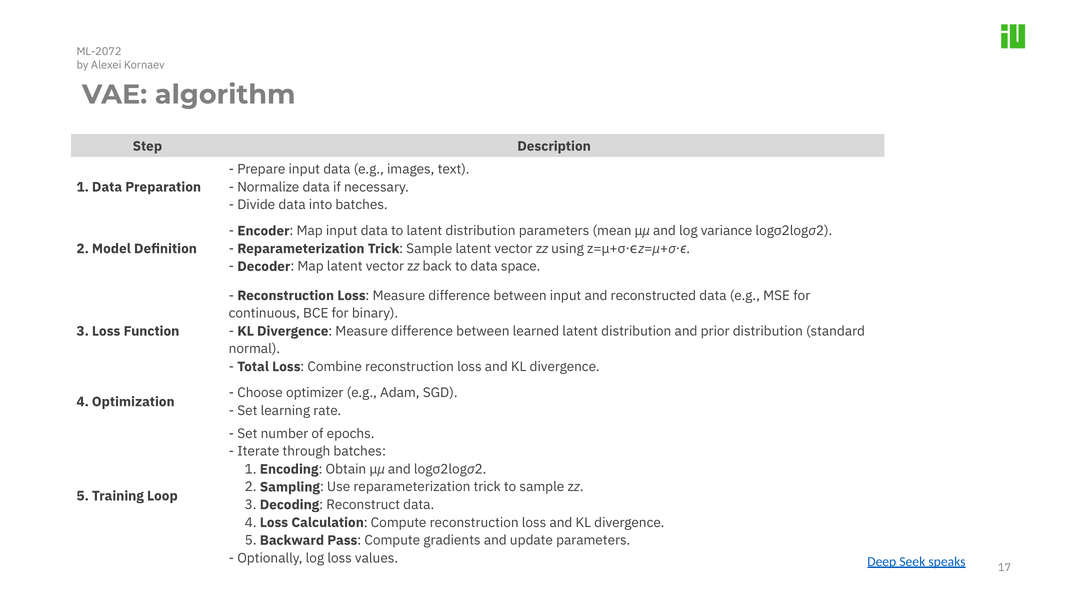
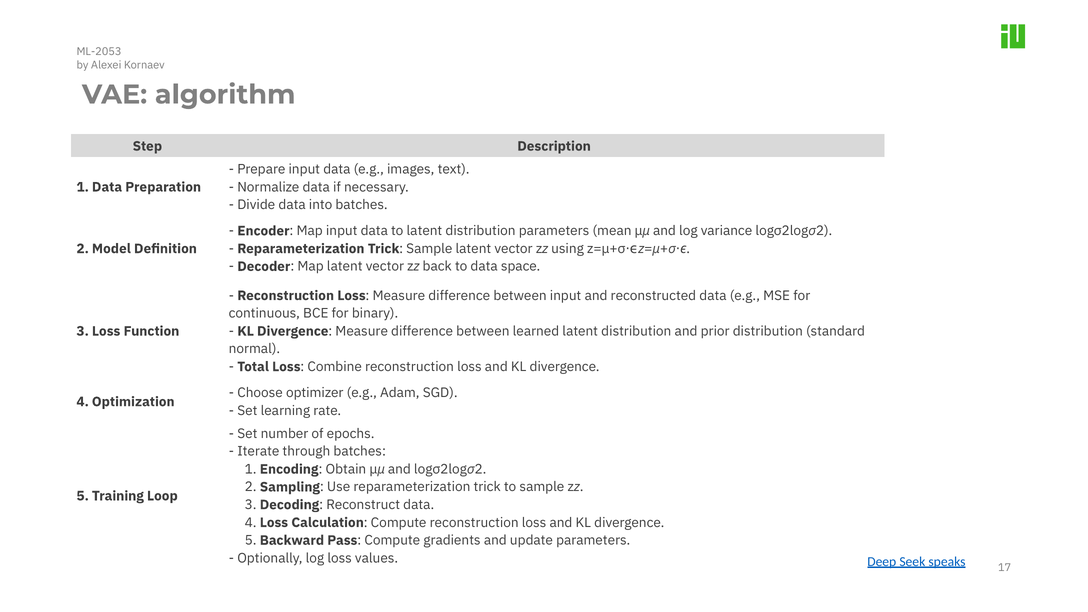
ML-2072: ML-2072 -> ML-2053
